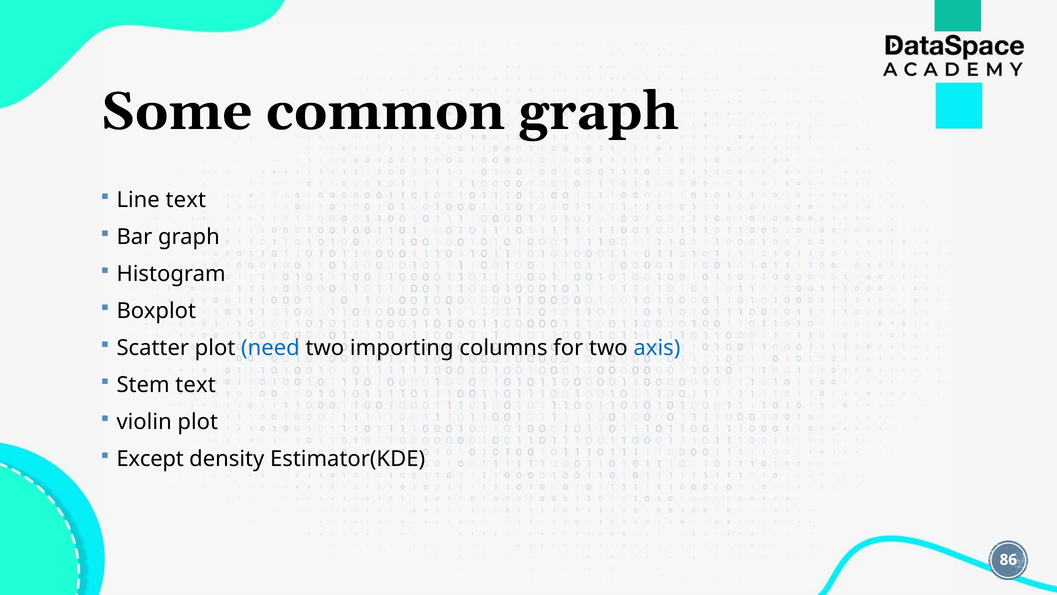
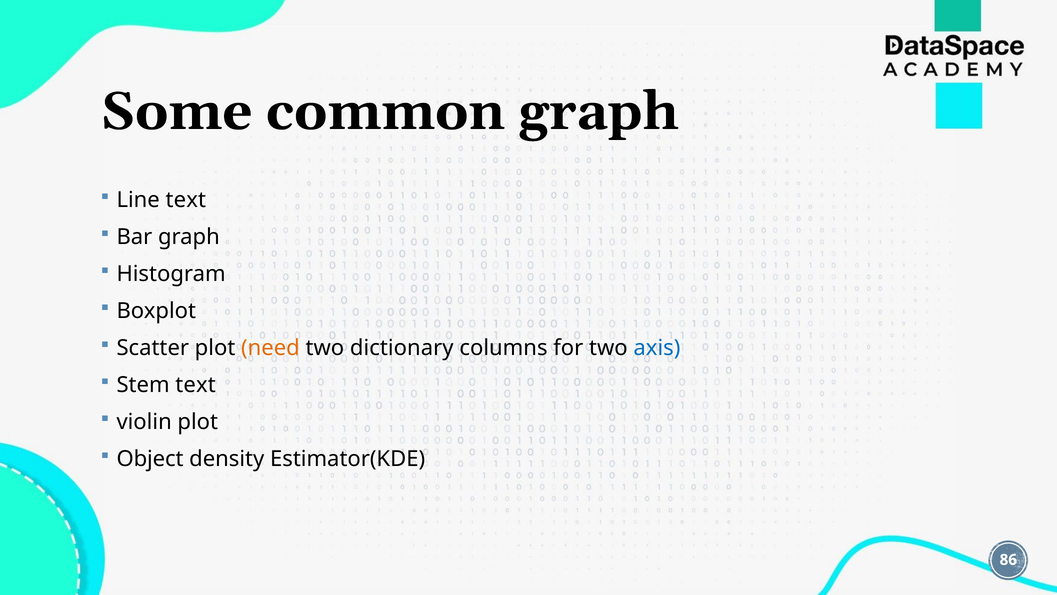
need colour: blue -> orange
importing: importing -> dictionary
Except: Except -> Object
